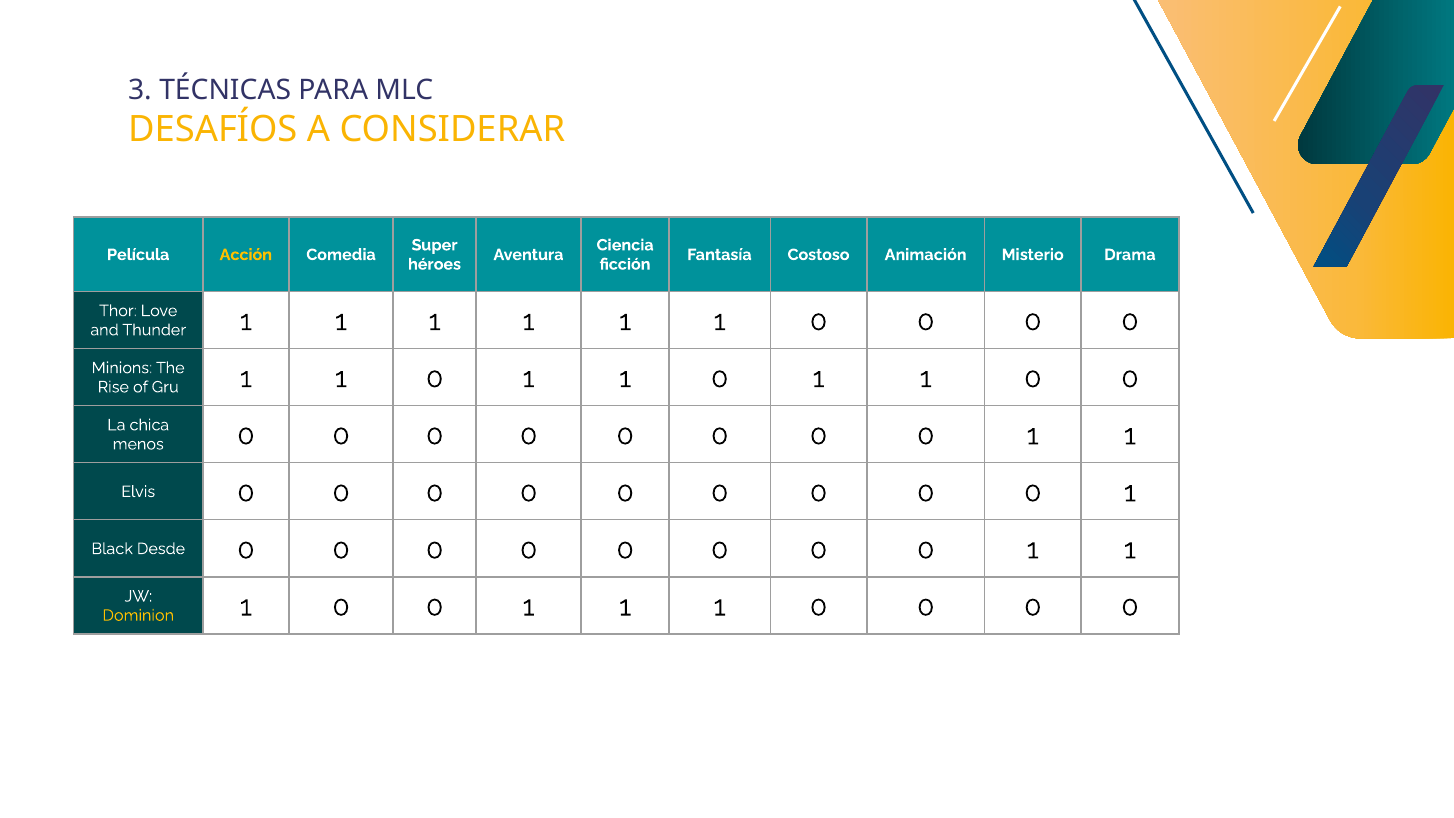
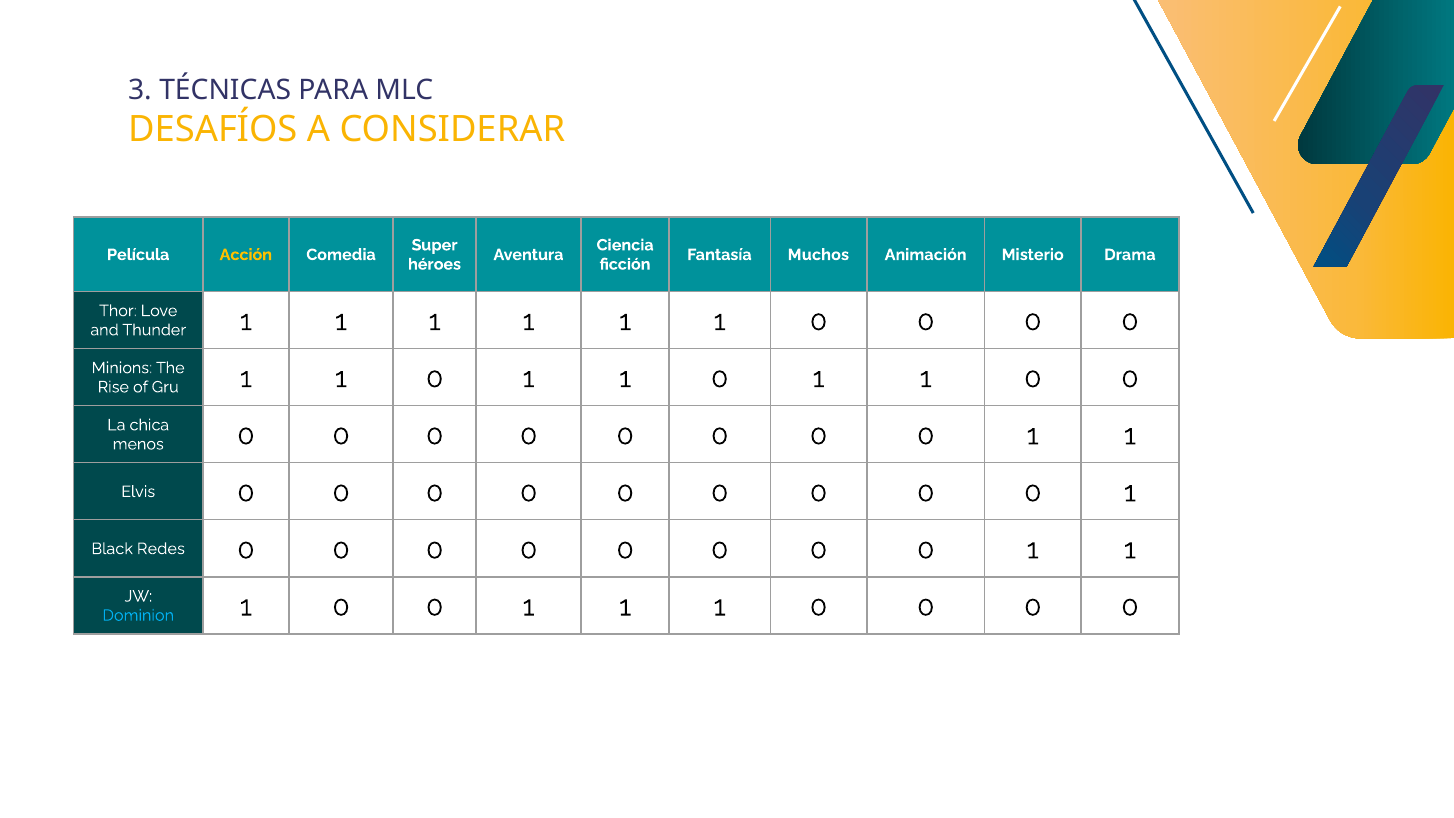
Costoso: Costoso -> Muchos
Desde: Desde -> Redes
Dominion colour: yellow -> light blue
